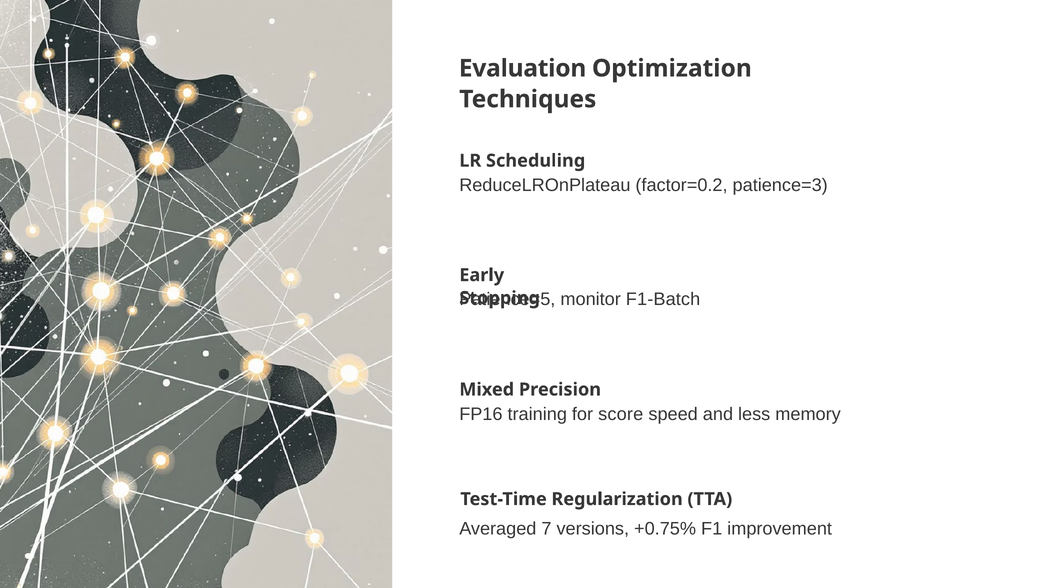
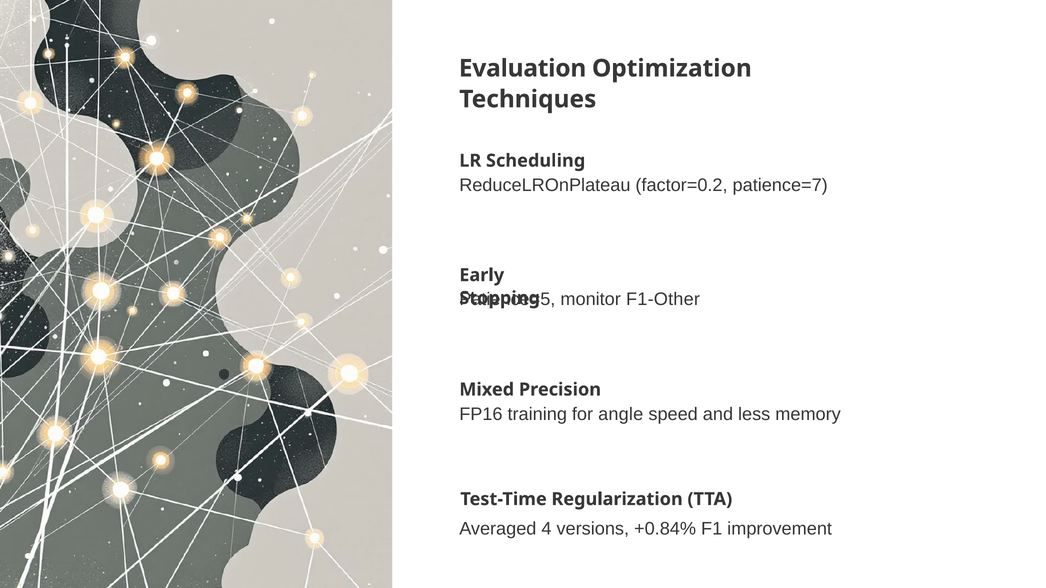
patience=3: patience=3 -> patience=7
F1-Batch: F1-Batch -> F1-Other
score: score -> angle
7: 7 -> 4
+0.75%: +0.75% -> +0.84%
